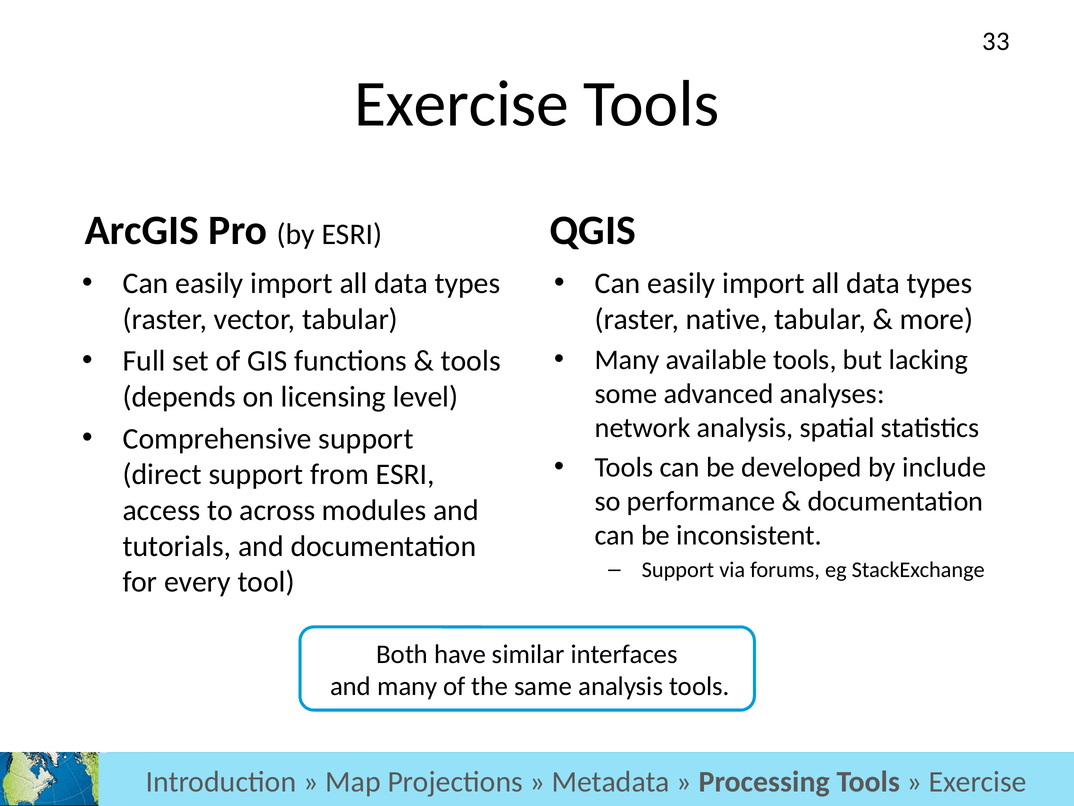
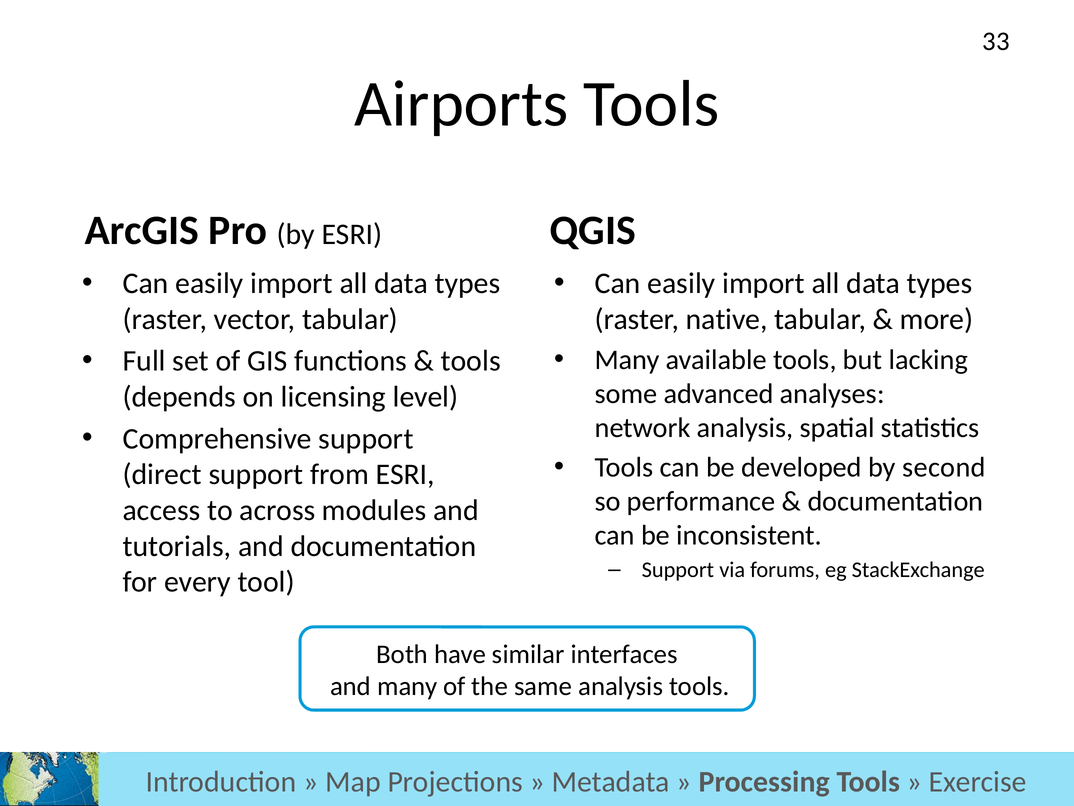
Exercise at (461, 104): Exercise -> Airports
include: include -> second
